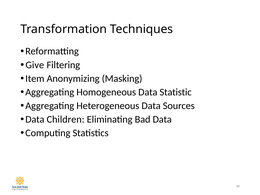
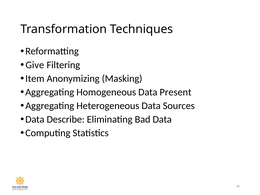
Statistic: Statistic -> Present
Children: Children -> Describe
